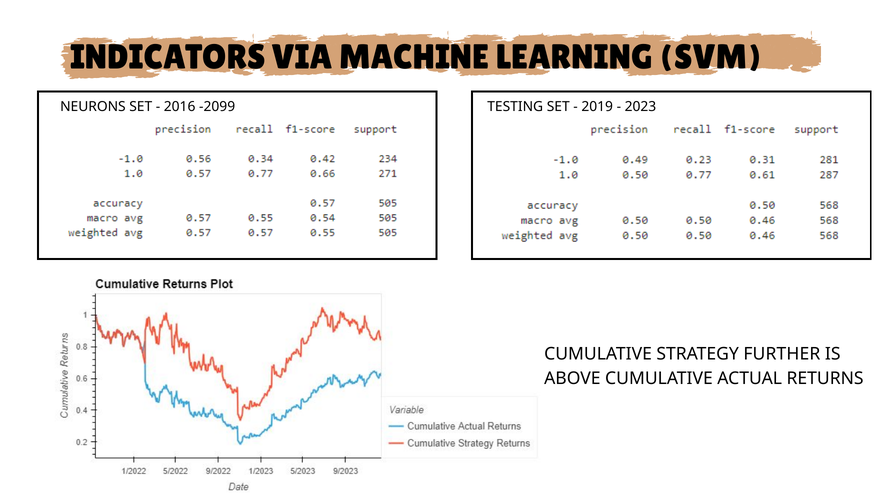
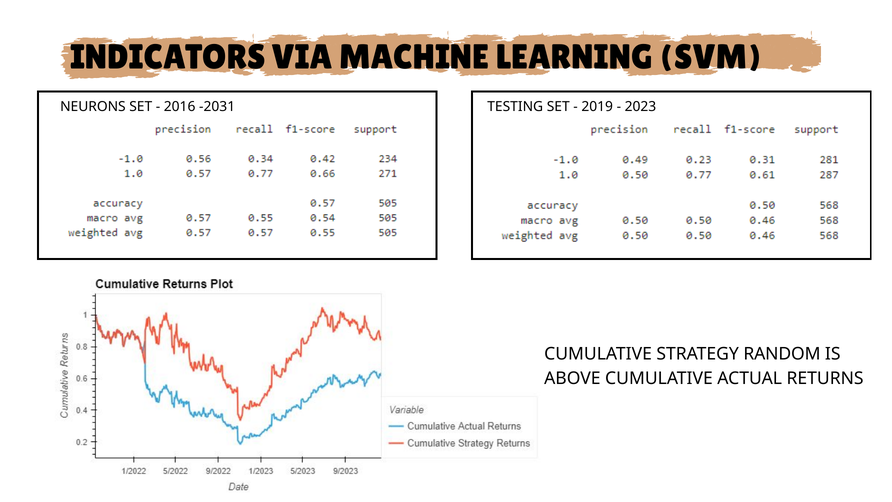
-2099: -2099 -> -2031
FURTHER: FURTHER -> RANDOM
